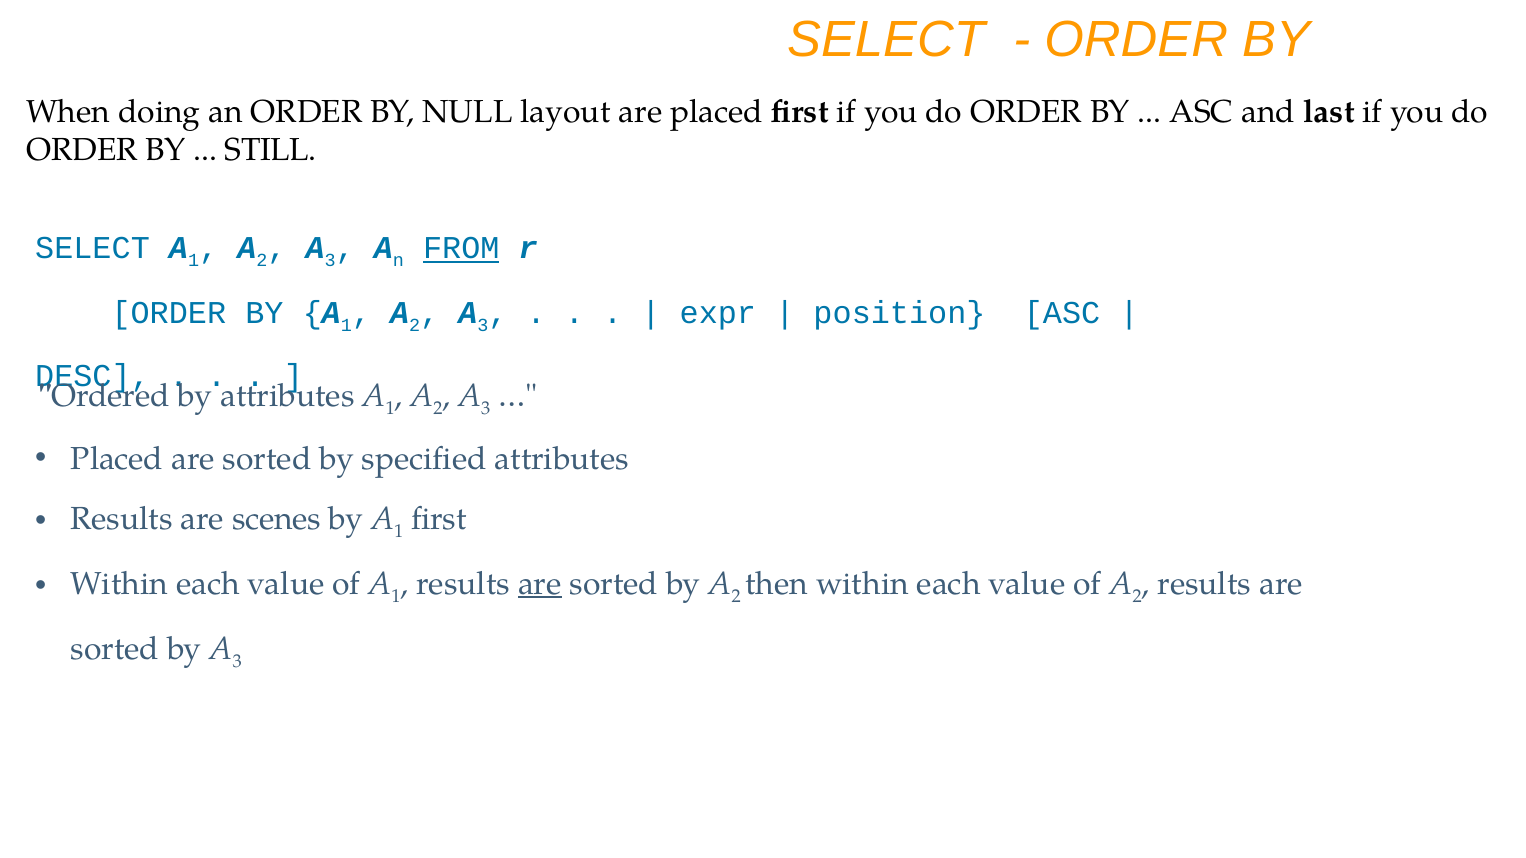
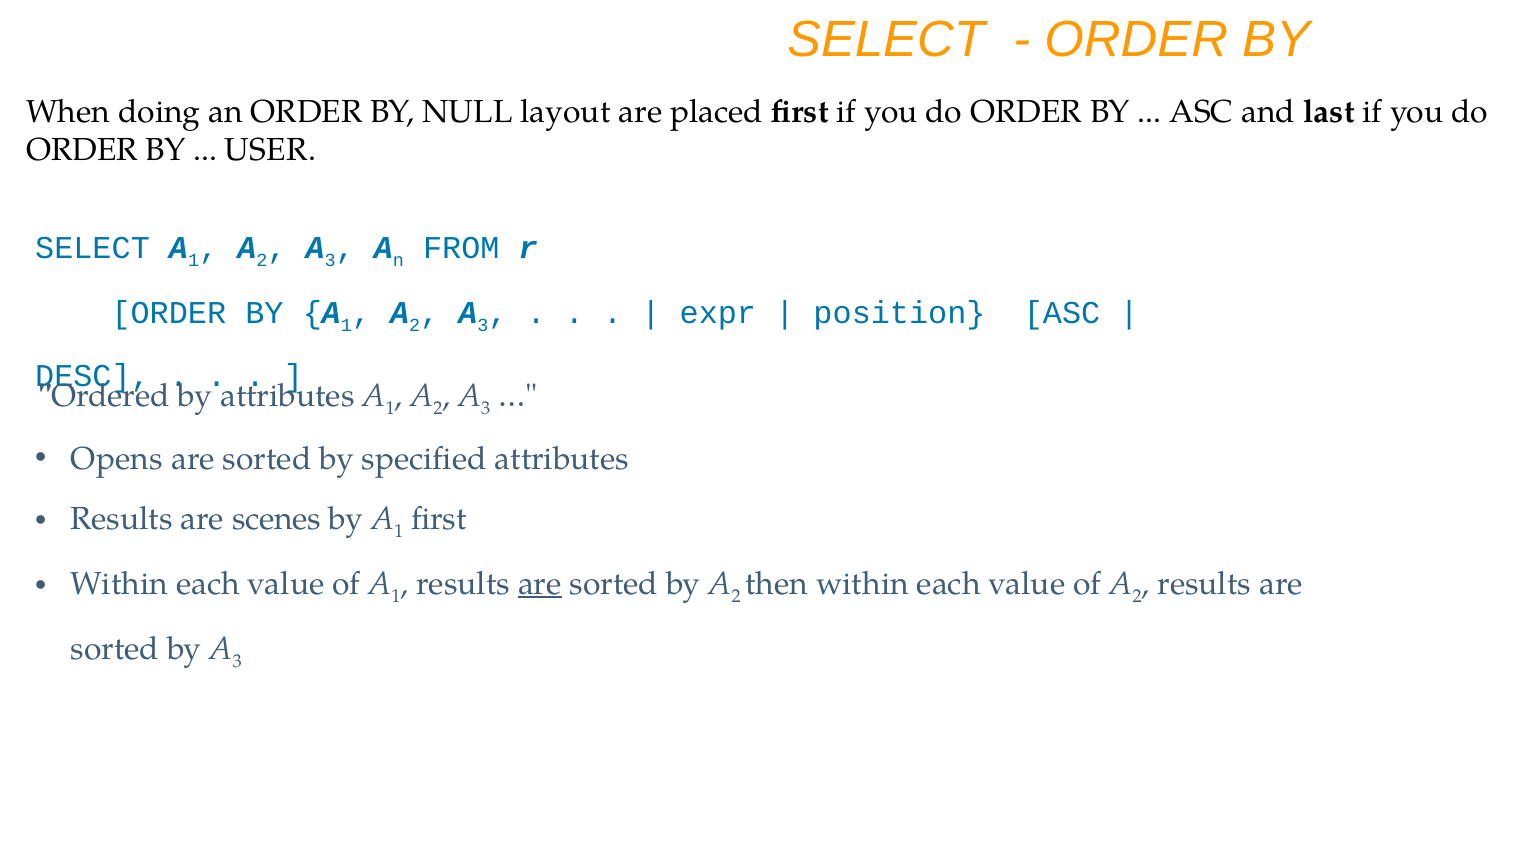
STILL: STILL -> USER
FROM underline: present -> none
Placed at (117, 459): Placed -> Opens
